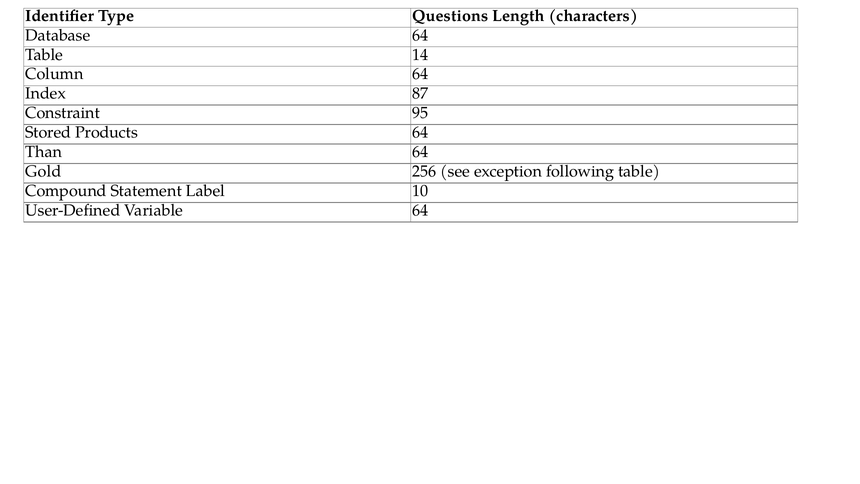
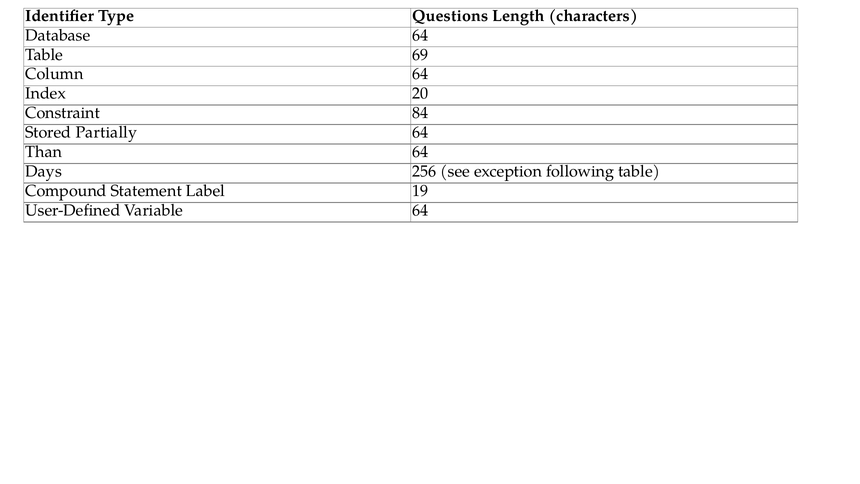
14: 14 -> 69
87: 87 -> 20
95: 95 -> 84
Products: Products -> Partially
Gold: Gold -> Days
10: 10 -> 19
